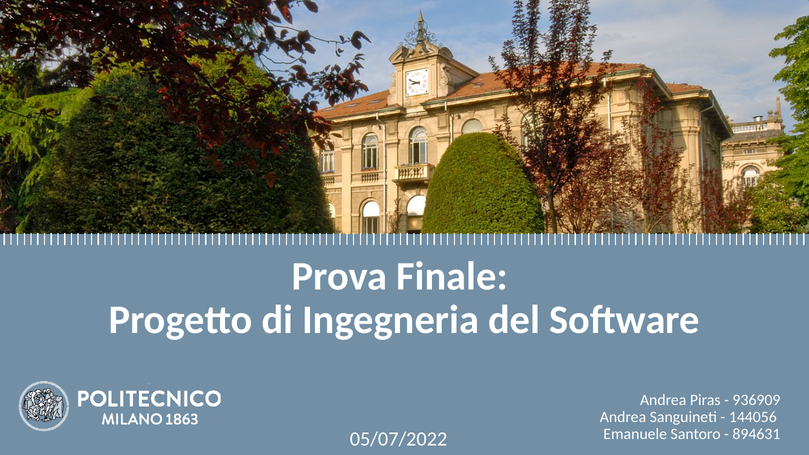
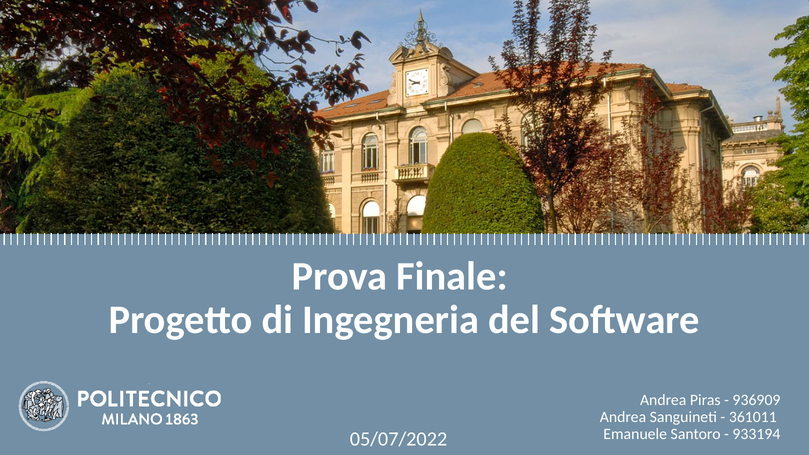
144056: 144056 -> 361011
894631: 894631 -> 933194
